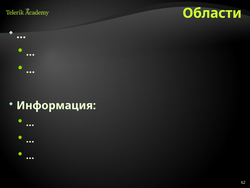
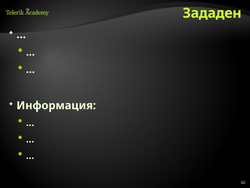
Области: Области -> Зададен
